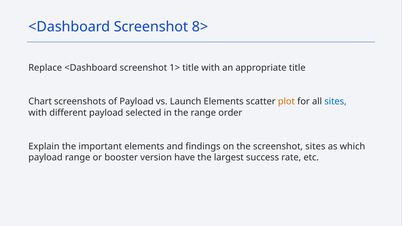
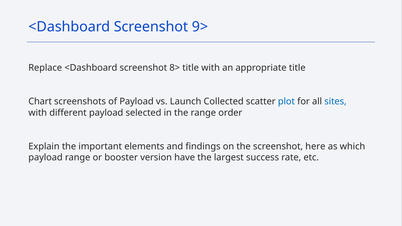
8>: 8> -> 9>
1>: 1> -> 8>
Launch Elements: Elements -> Collected
plot colour: orange -> blue
screenshot sites: sites -> here
